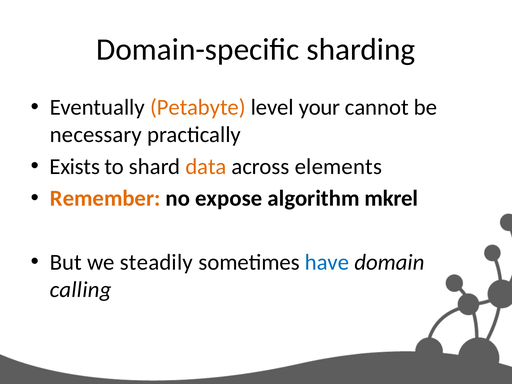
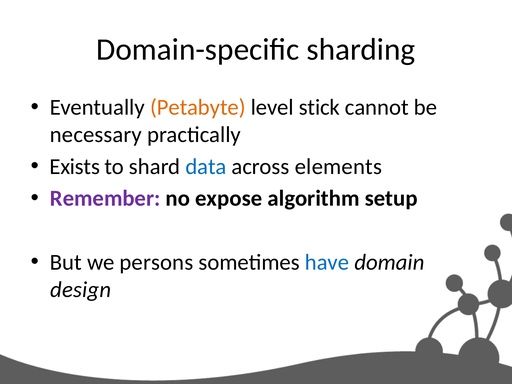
your: your -> stick
data colour: orange -> blue
Remember colour: orange -> purple
mkrel: mkrel -> setup
steadily: steadily -> persons
calling: calling -> design
